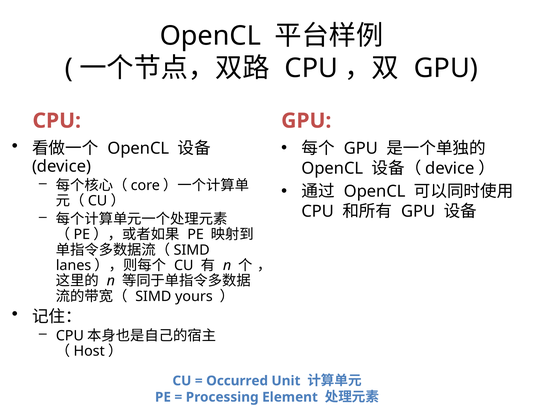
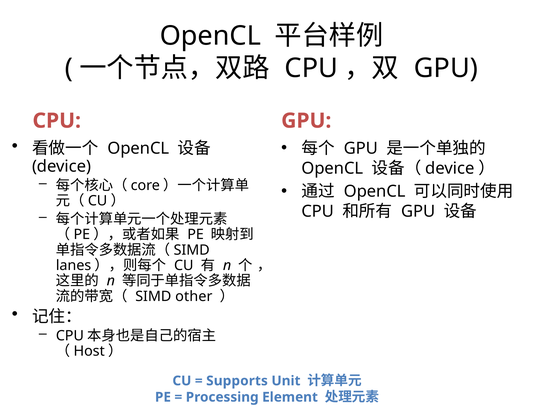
yours: yours -> other
Occurred: Occurred -> Supports
